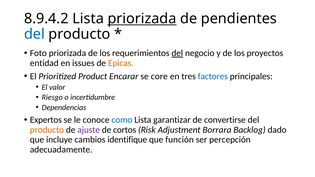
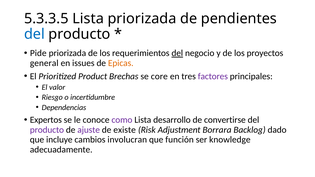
8.9.4.2: 8.9.4.2 -> 5.3.3.5
priorizada at (142, 19) underline: present -> none
Foto: Foto -> Pide
entidad: entidad -> general
Encarar: Encarar -> Brechas
factores colour: blue -> purple
como colour: blue -> purple
garantizar: garantizar -> desarrollo
producto at (47, 130) colour: orange -> purple
cortos: cortos -> existe
identifique: identifique -> involucran
percepción: percepción -> knowledge
